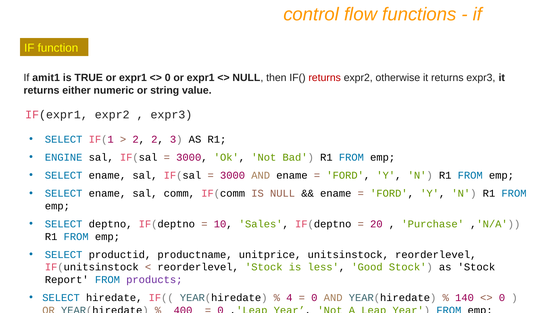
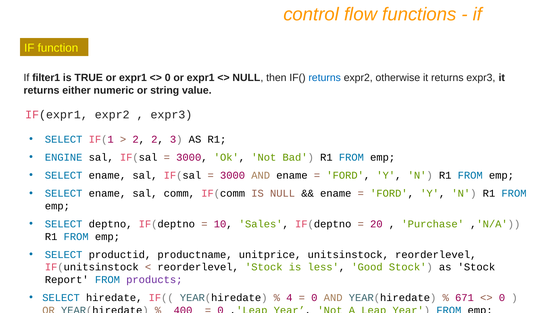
amit1: amit1 -> filter1
returns at (325, 78) colour: red -> blue
140: 140 -> 671
